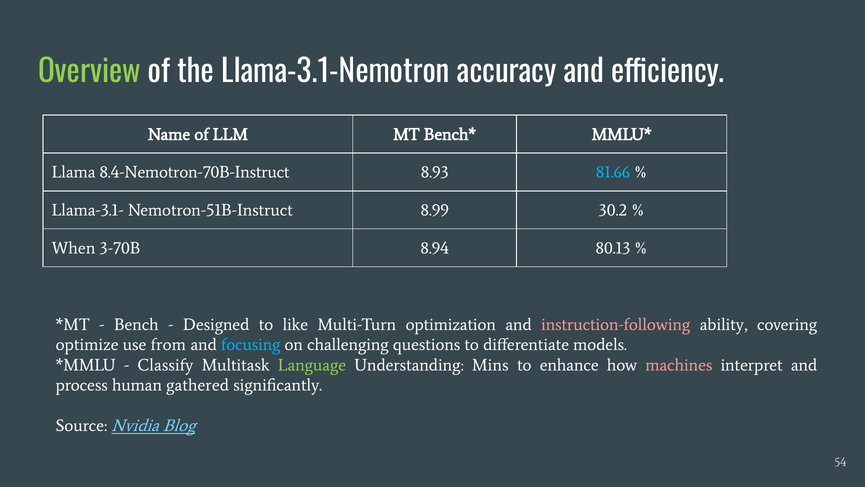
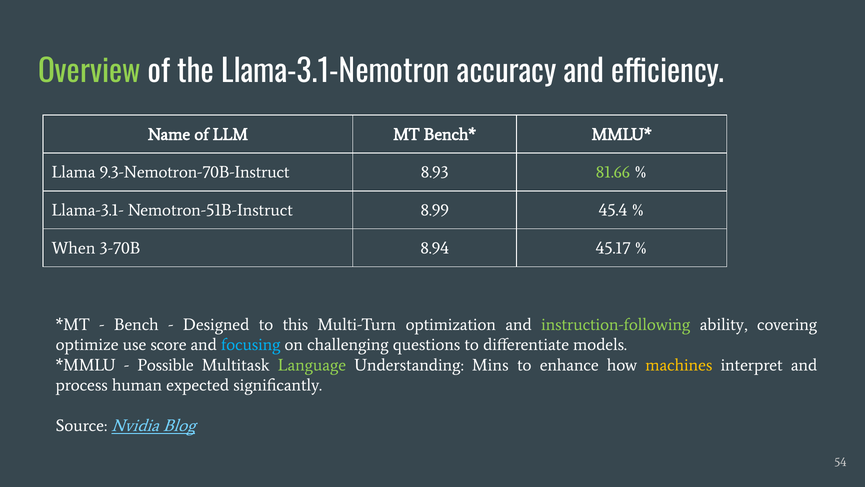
8.4-Nemotron-70B-Instruct: 8.4-Nemotron-70B-Instruct -> 9.3-Nemotron-70B-Instruct
81.66 colour: light blue -> light green
30.2: 30.2 -> 45.4
80.13: 80.13 -> 45.17
like: like -> this
instruction-following colour: pink -> light green
from: from -> score
Classify: Classify -> Possible
machines colour: pink -> yellow
gathered: gathered -> expected
